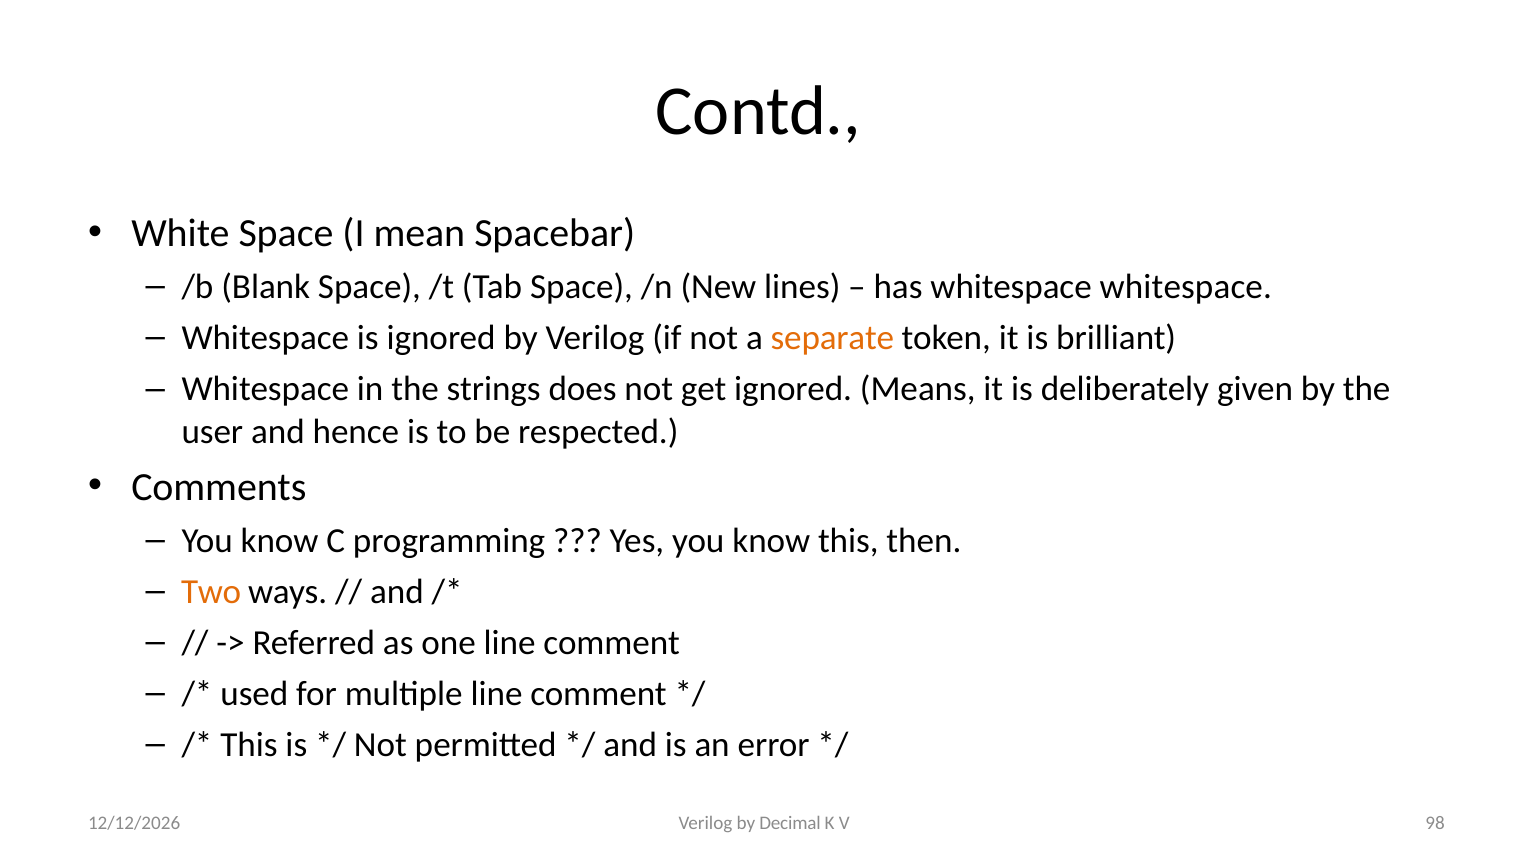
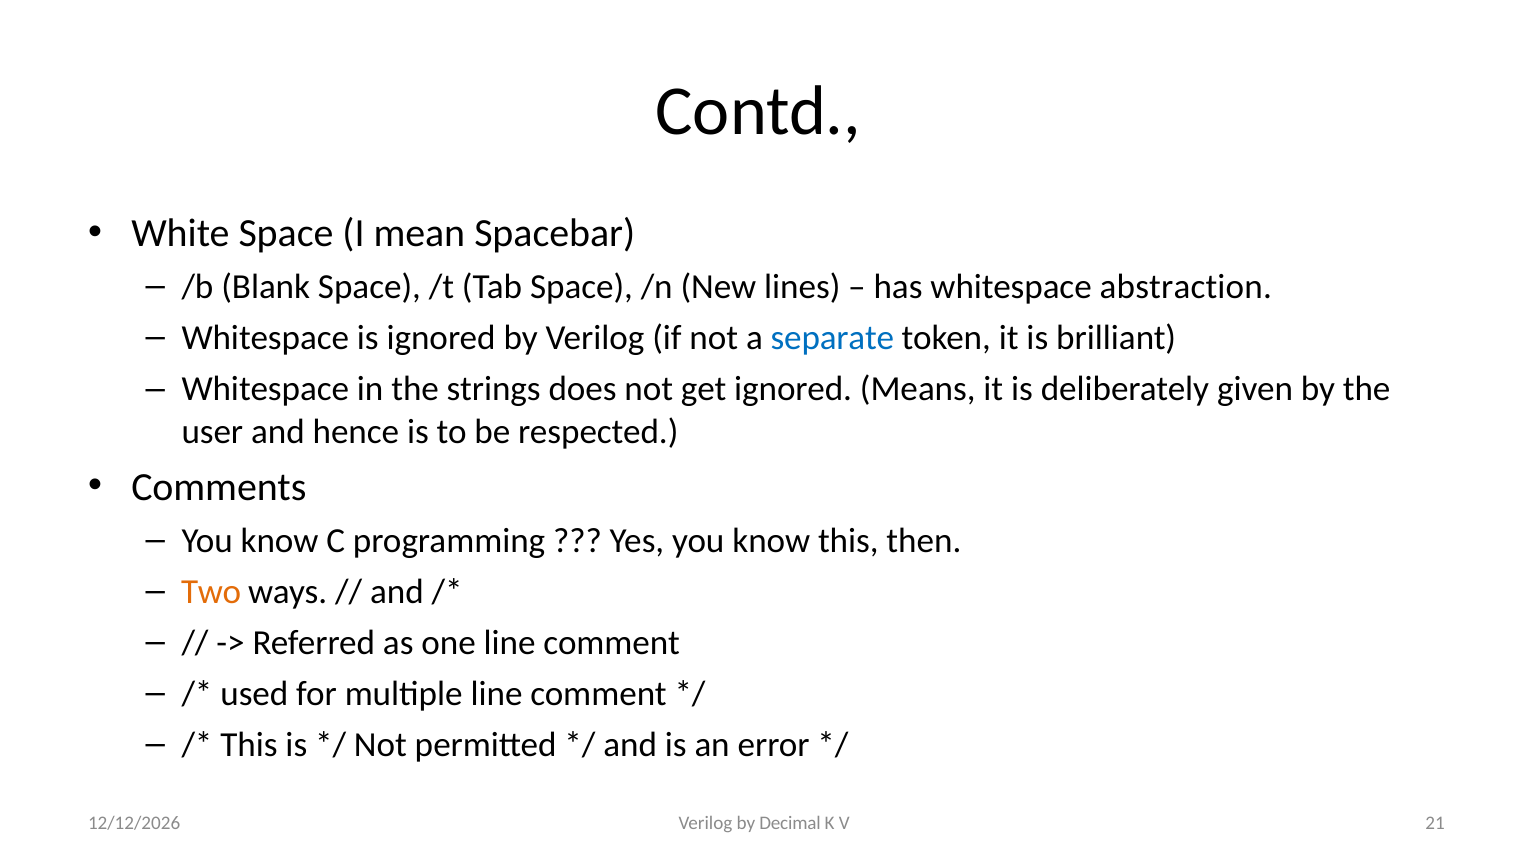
whitespace whitespace: whitespace -> abstraction
separate colour: orange -> blue
98: 98 -> 21
